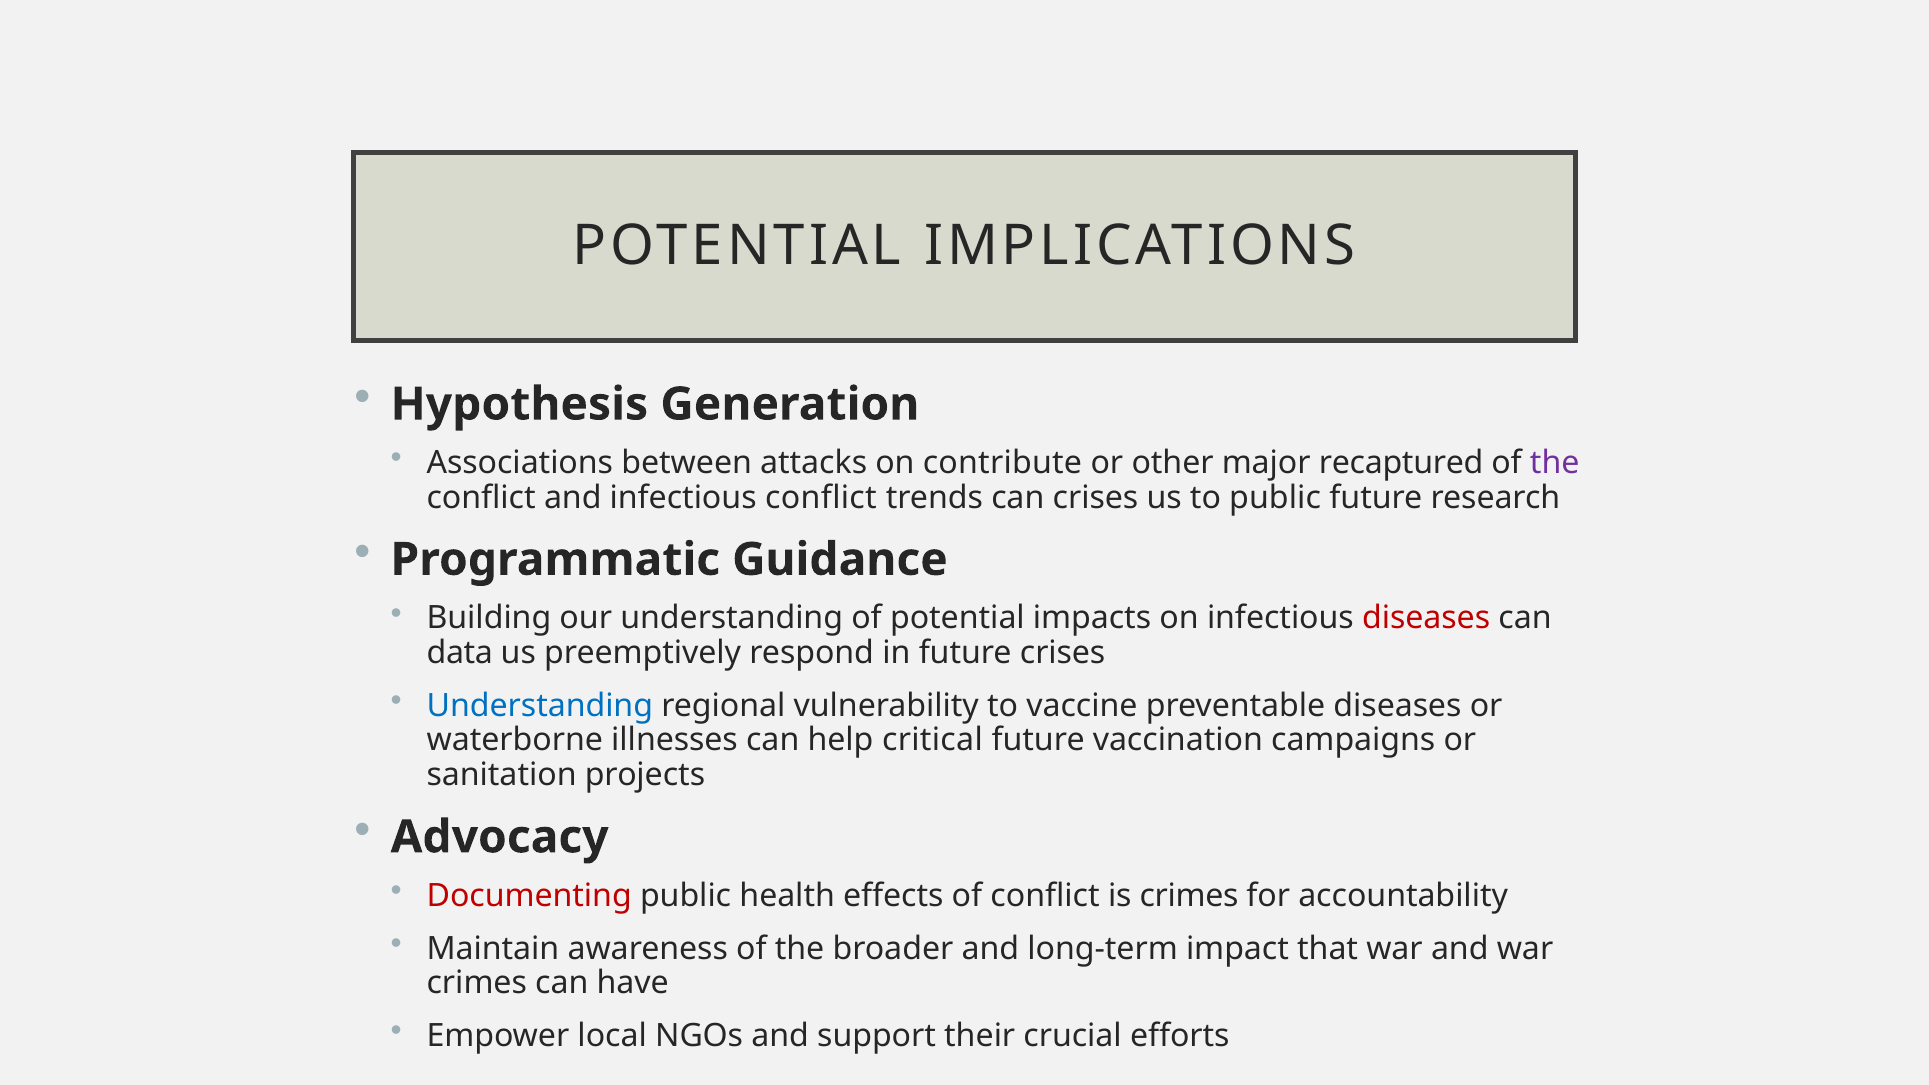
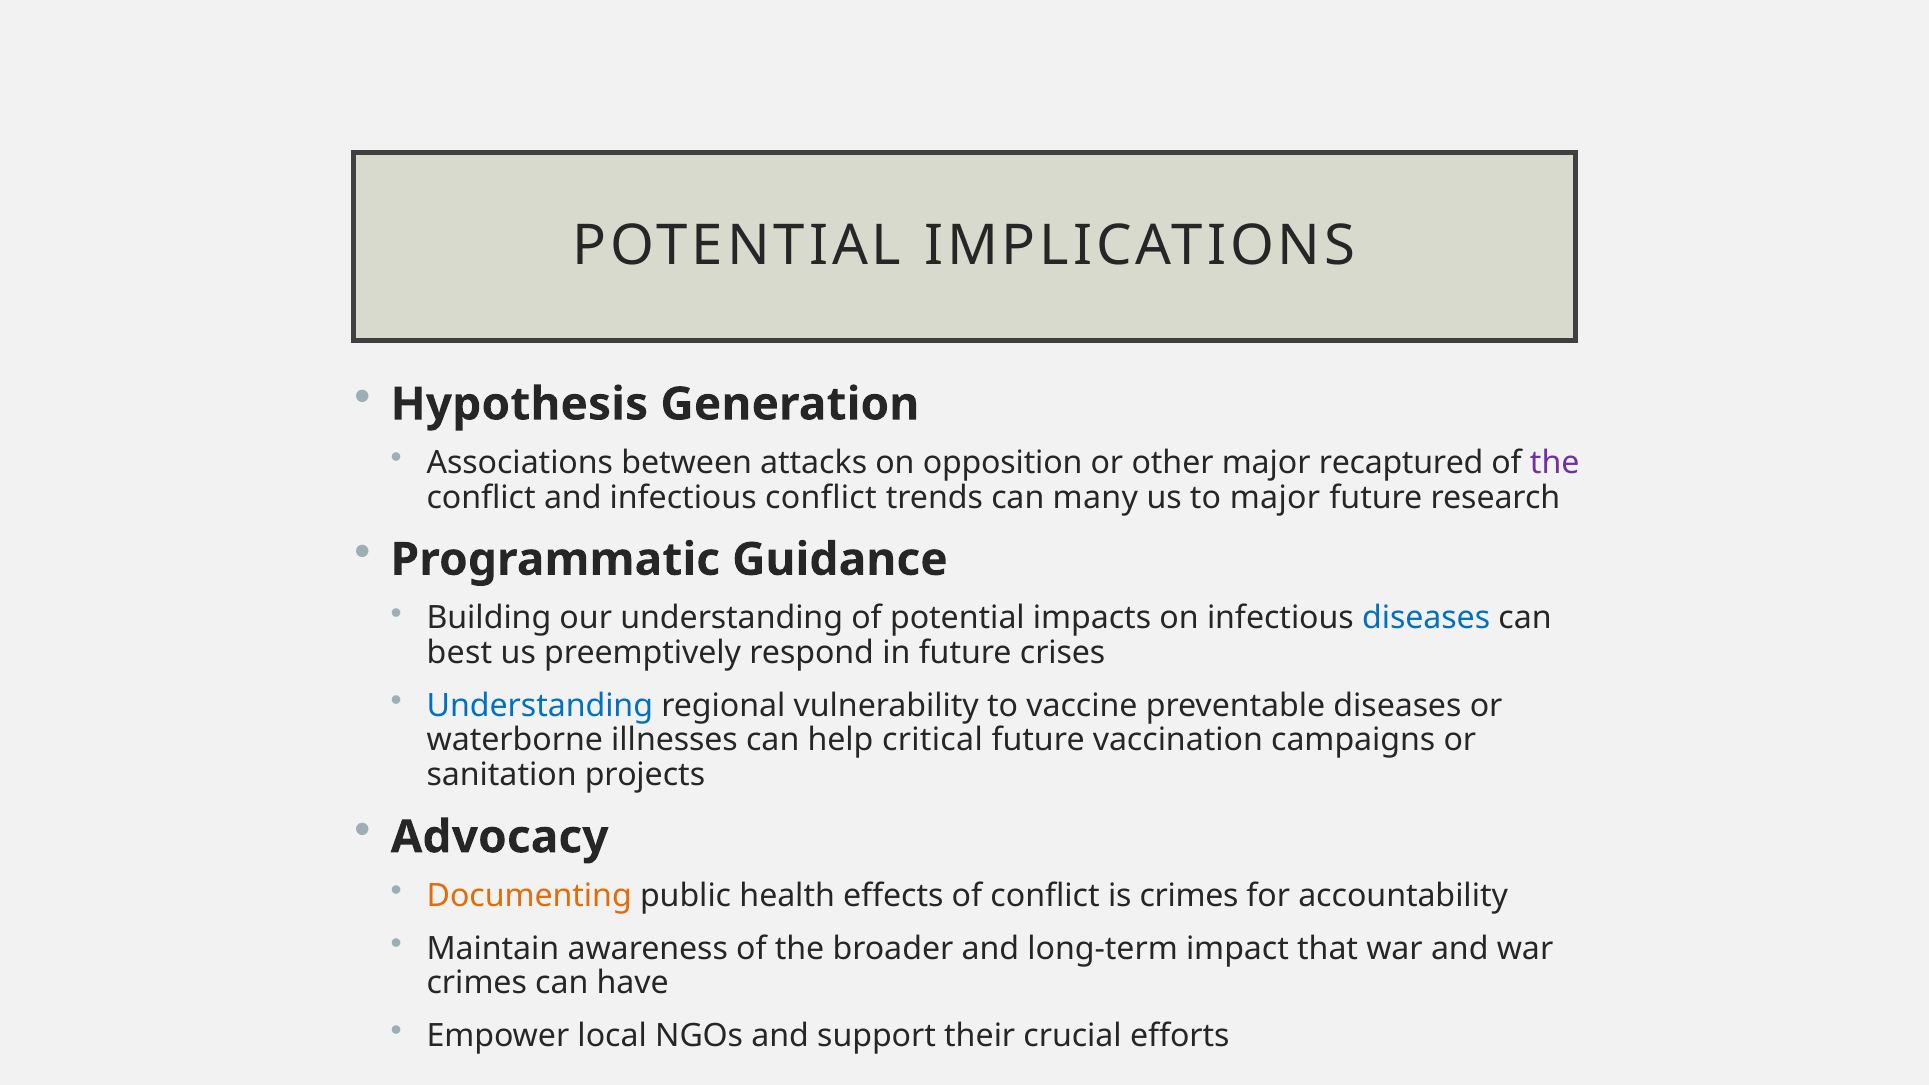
contribute: contribute -> opposition
can crises: crises -> many
to public: public -> major
diseases at (1426, 618) colour: red -> blue
data: data -> best
Documenting colour: red -> orange
